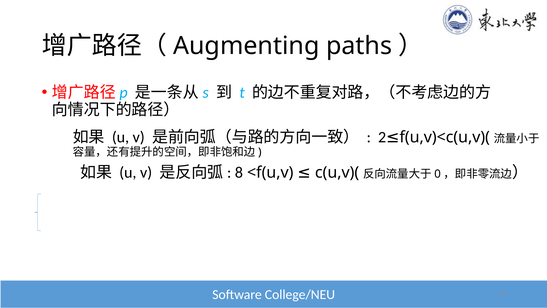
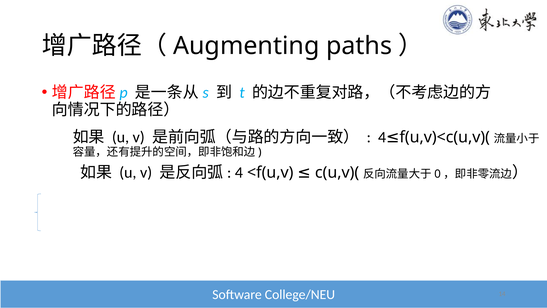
2 at (382, 137): 2 -> 4
8 at (239, 172): 8 -> 4
